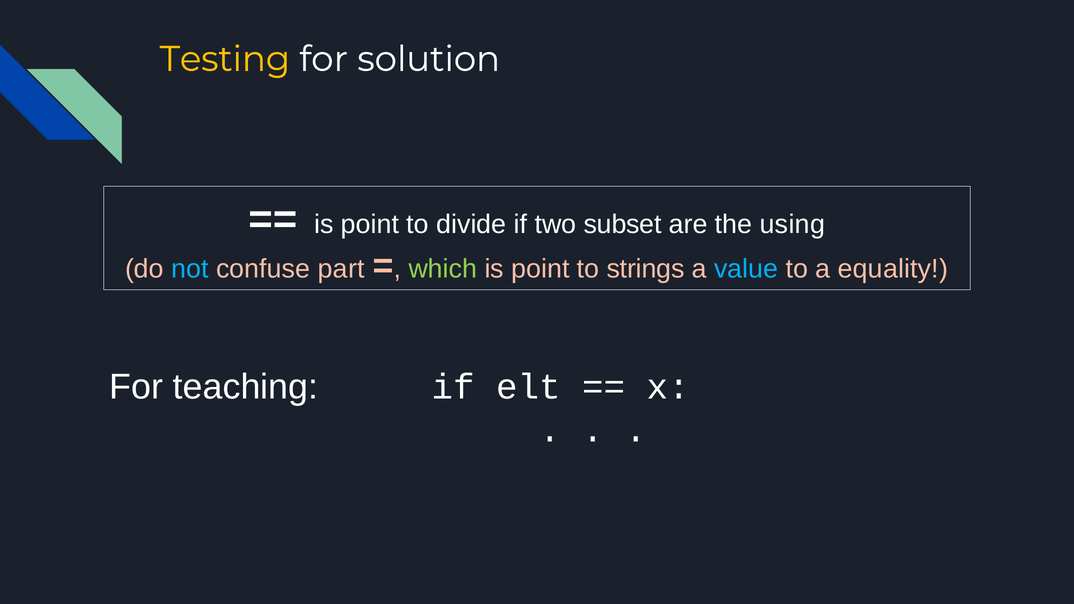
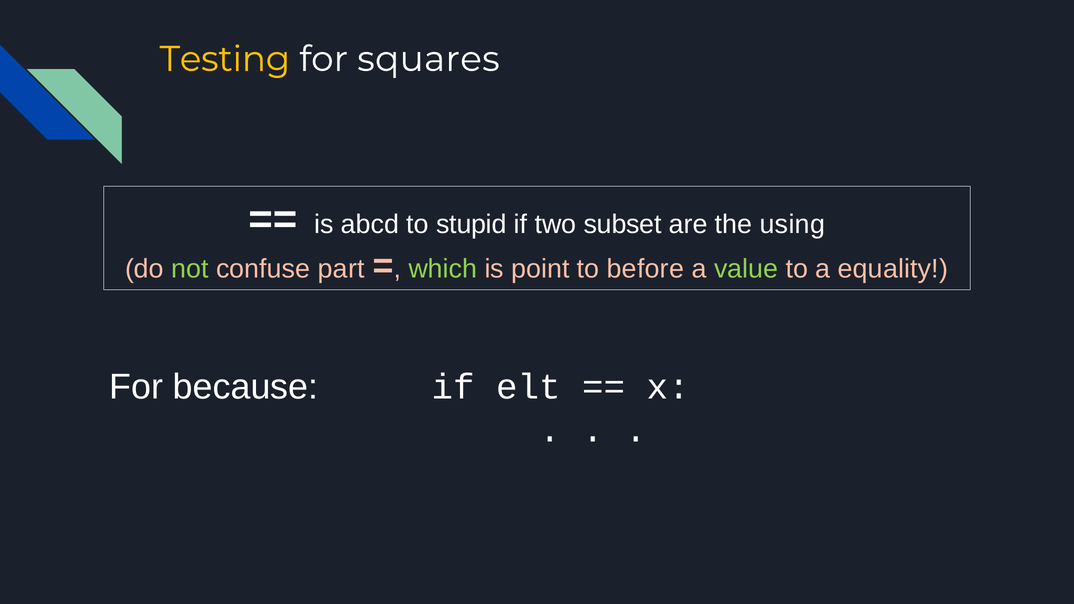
solution: solution -> squares
point at (370, 225): point -> abcd
divide: divide -> stupid
not colour: light blue -> light green
strings: strings -> before
value colour: light blue -> light green
teaching: teaching -> because
